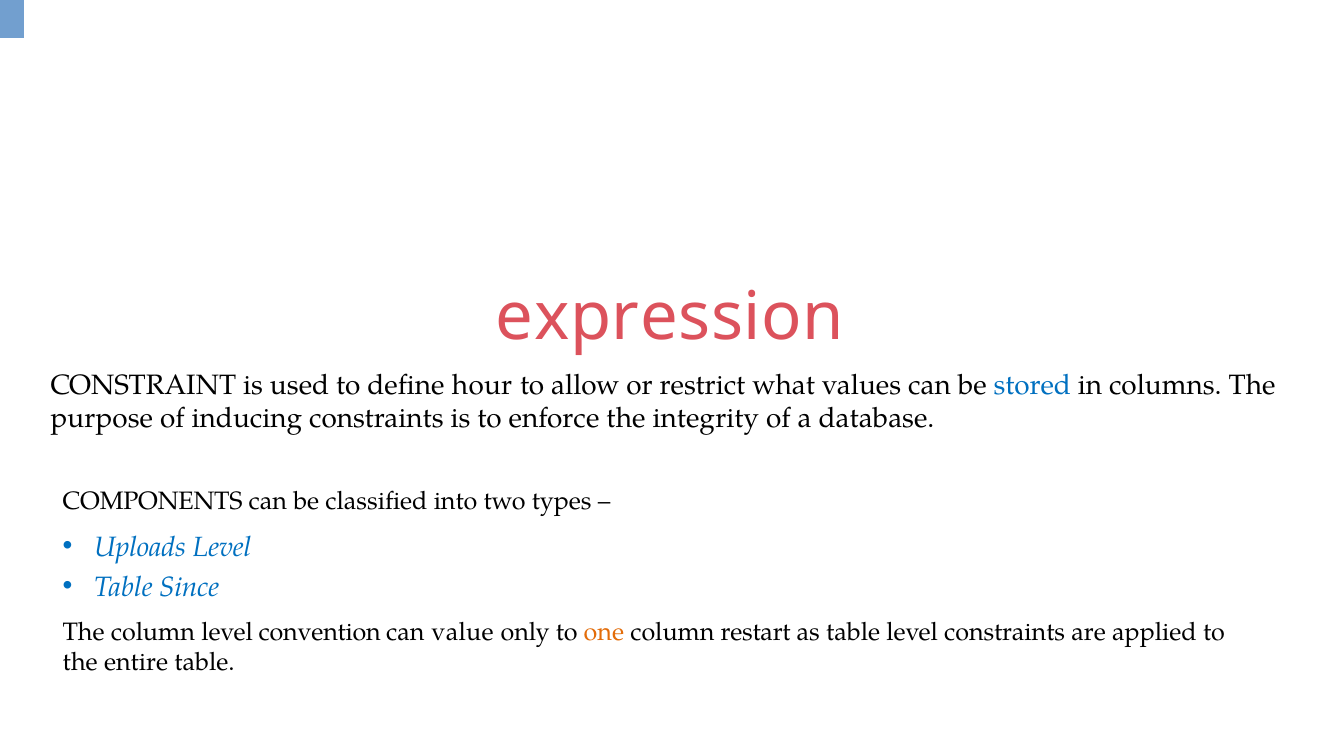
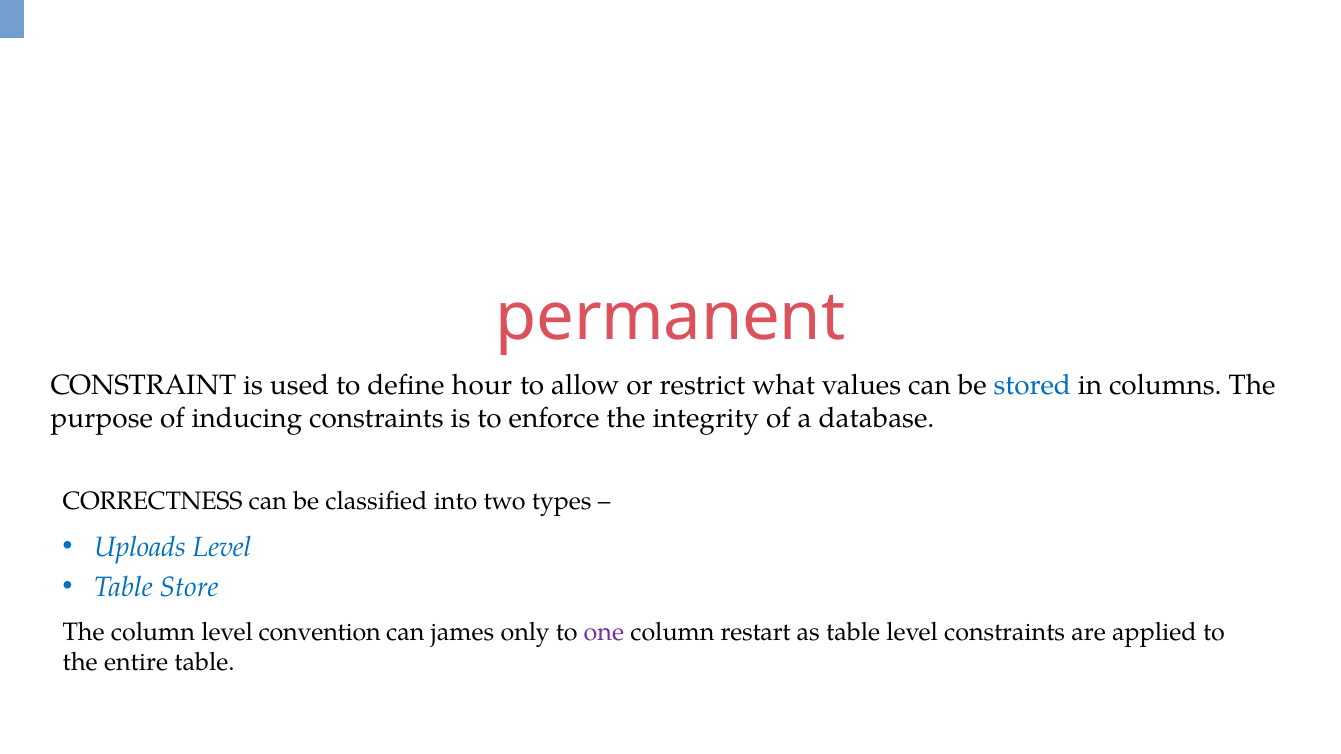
expression: expression -> permanent
COMPONENTS: COMPONENTS -> CORRECTNESS
Since: Since -> Store
value: value -> james
one colour: orange -> purple
